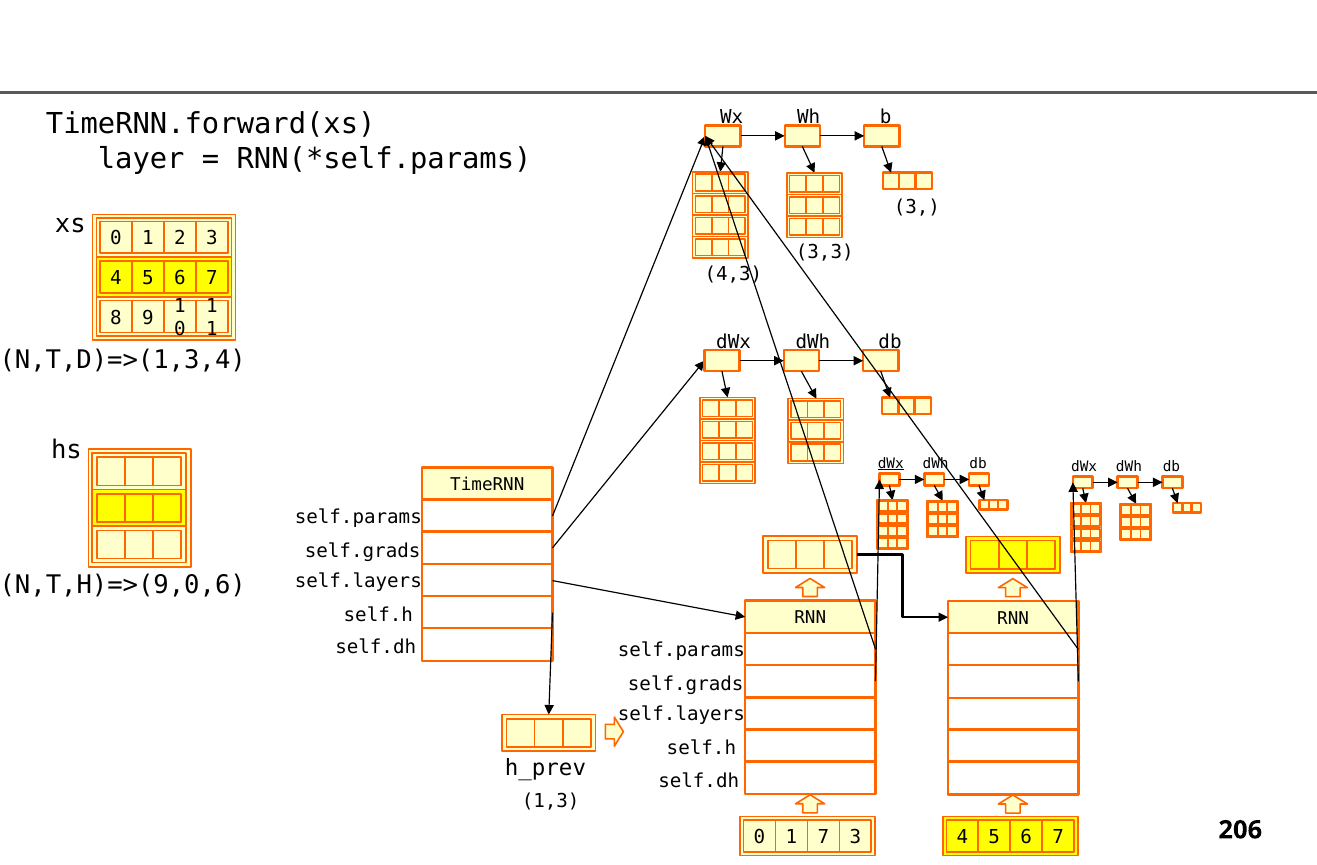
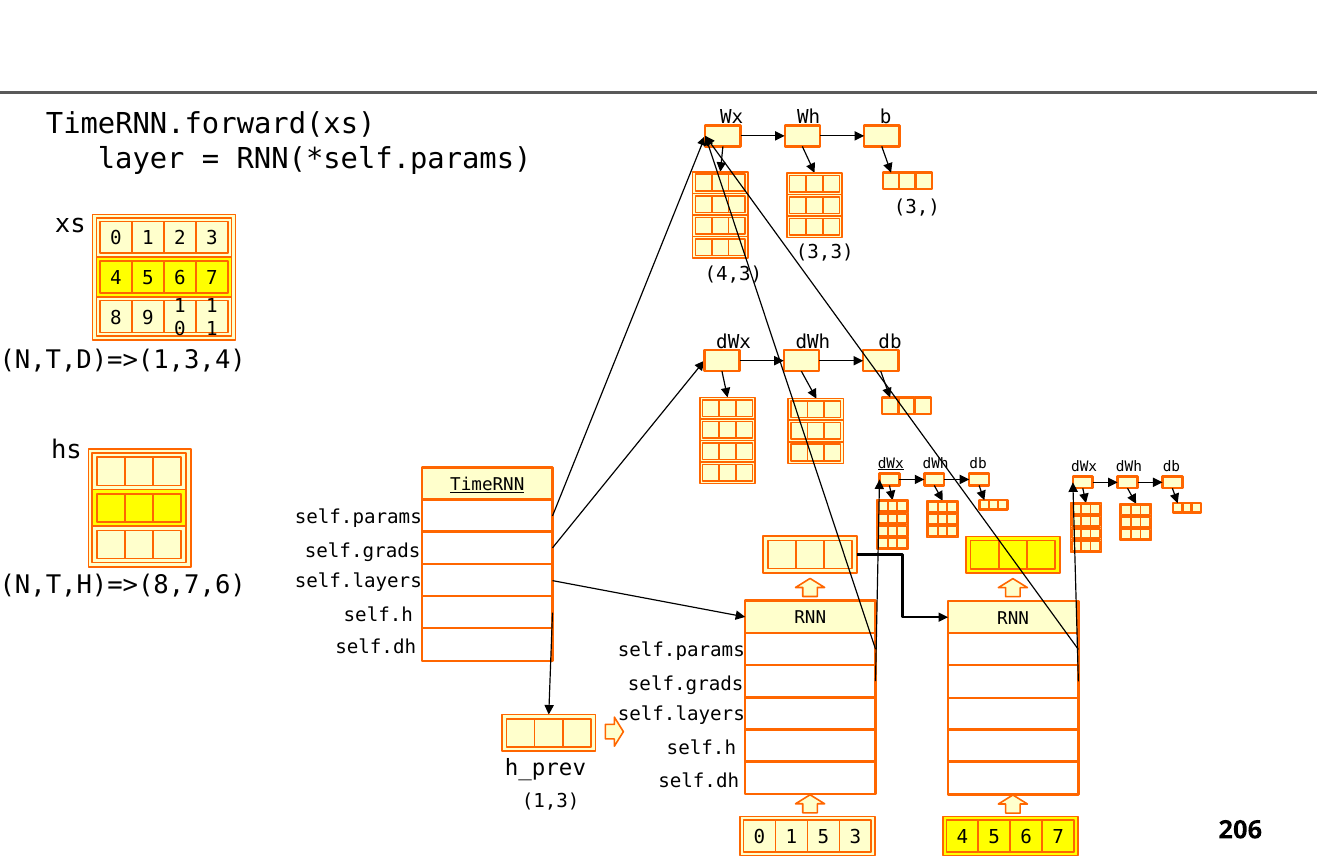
TimeRNN underline: none -> present
N,T,H)=>(9,0,6: N,T,H)=>(9,0,6 -> N,T,H)=>(8,7,6
1 7: 7 -> 5
